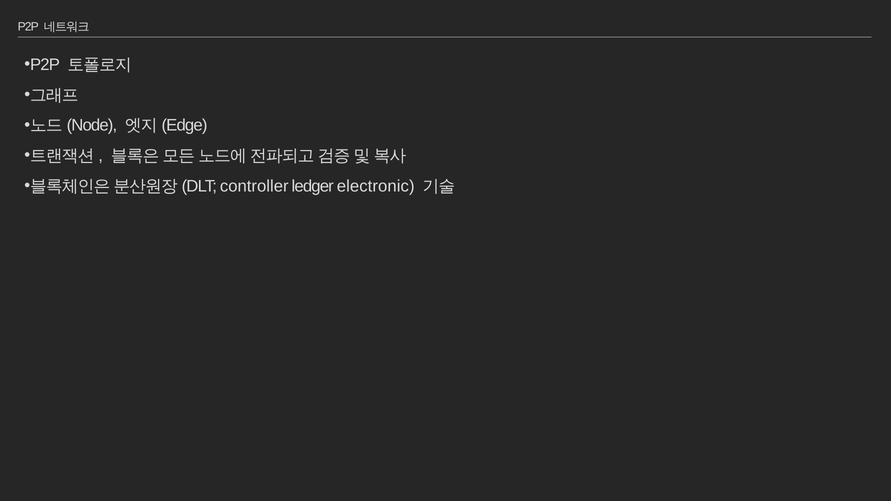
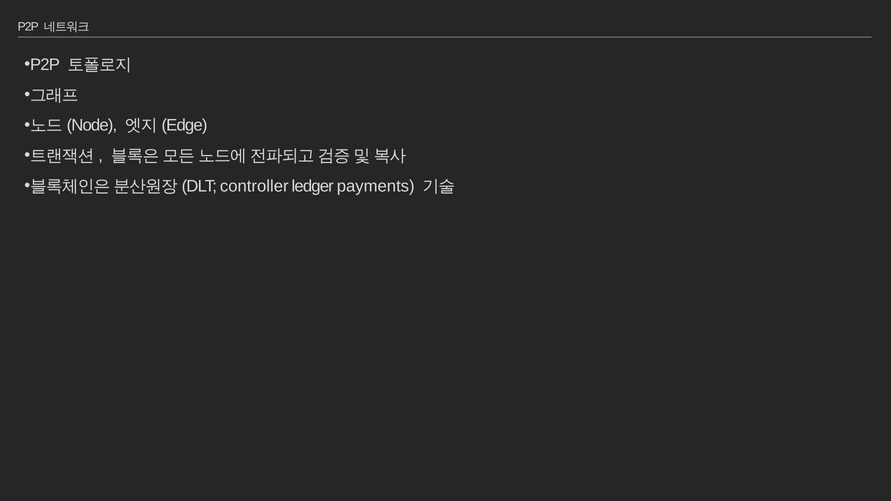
electronic: electronic -> payments
